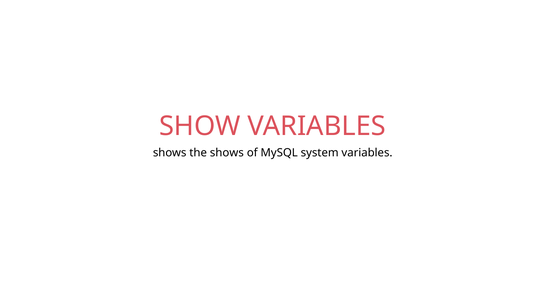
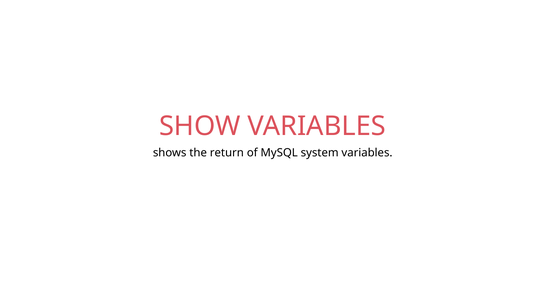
the shows: shows -> return
